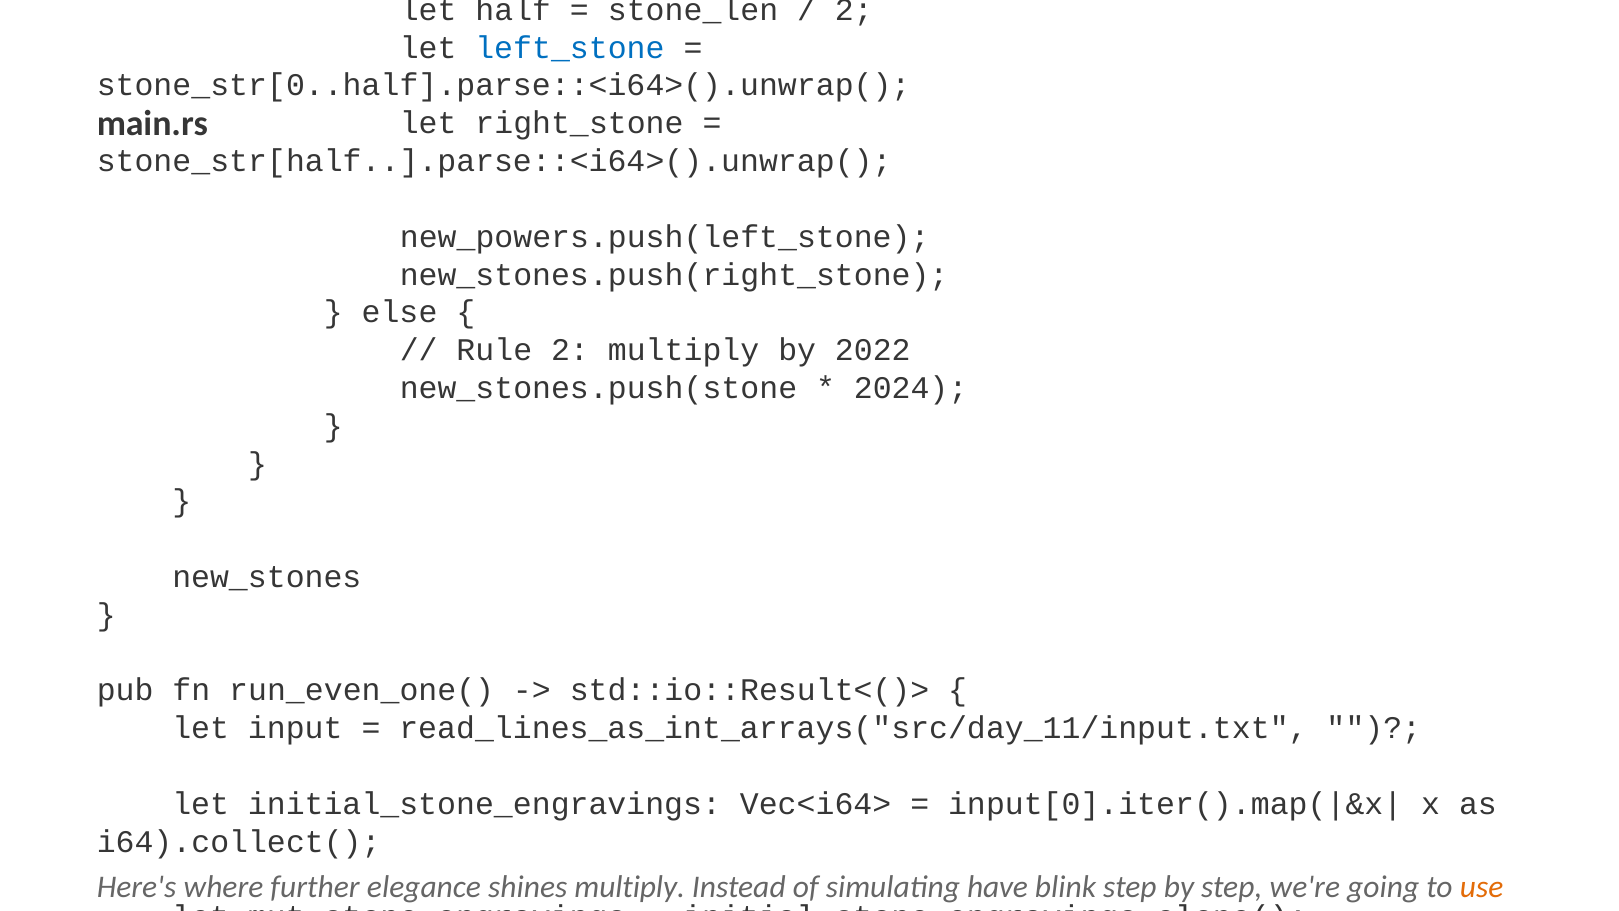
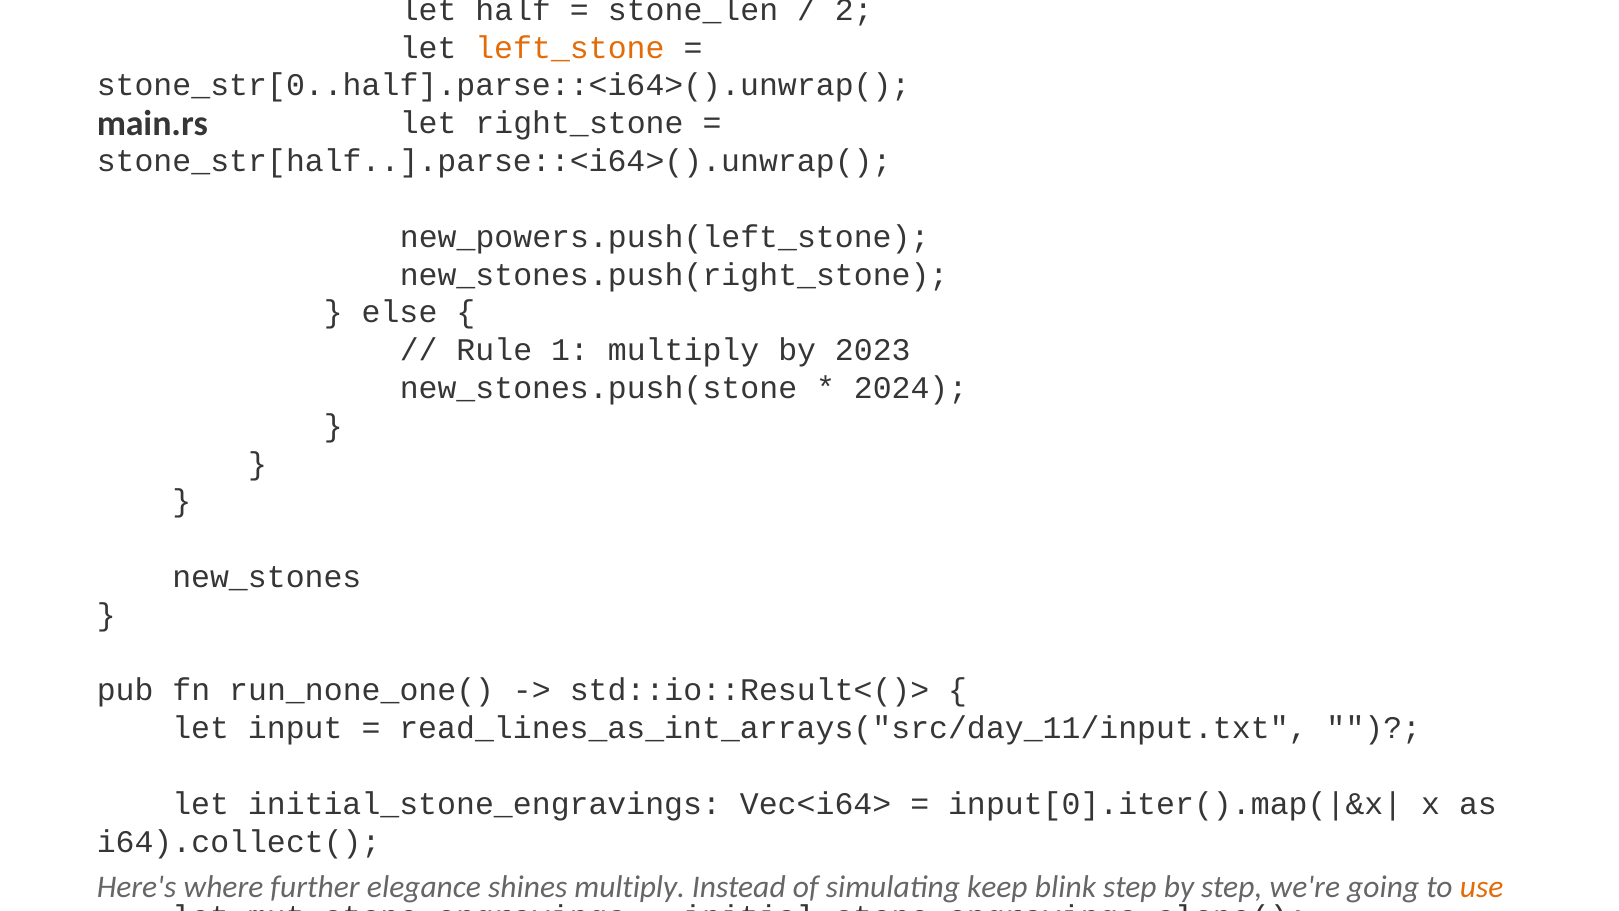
left_stone colour: blue -> orange
2 at (570, 350): 2 -> 1
2022: 2022 -> 2023
run_even_one(: run_even_one( -> run_none_one(
have: have -> keep
